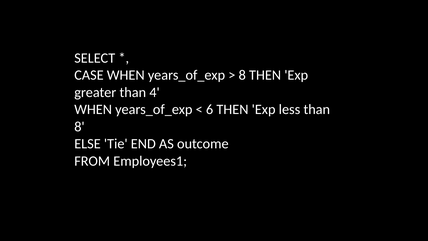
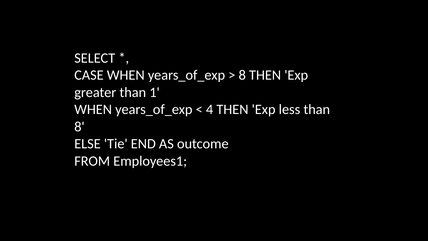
4: 4 -> 1
6: 6 -> 4
